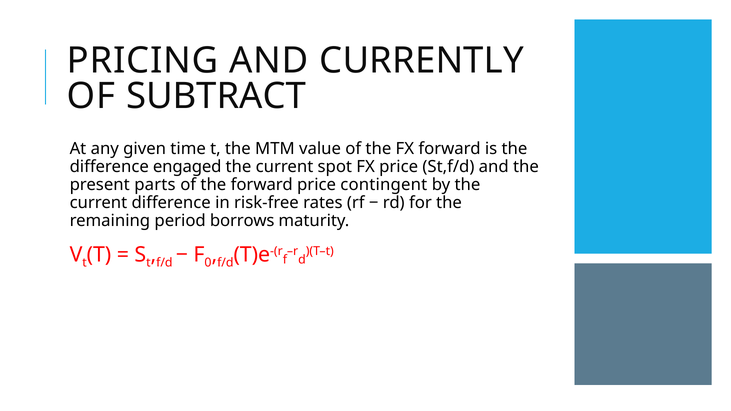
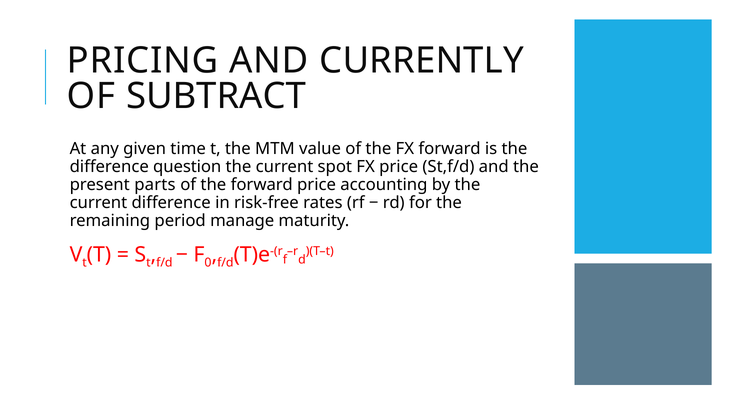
engaged: engaged -> question
contingent: contingent -> accounting
borrows: borrows -> manage
